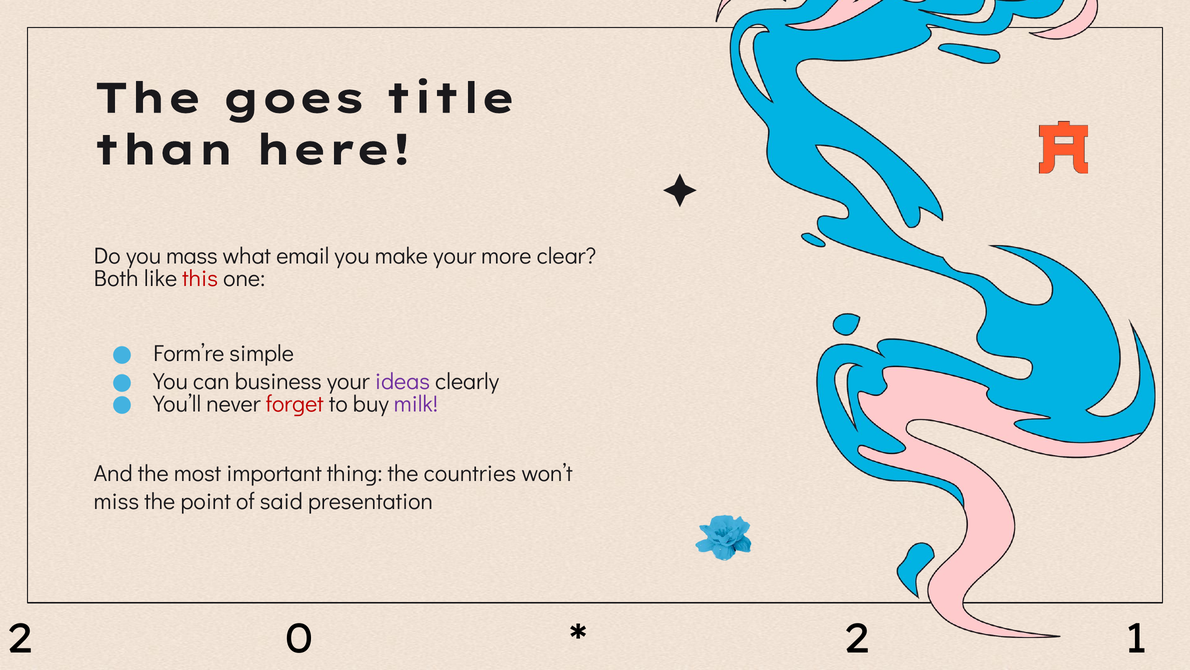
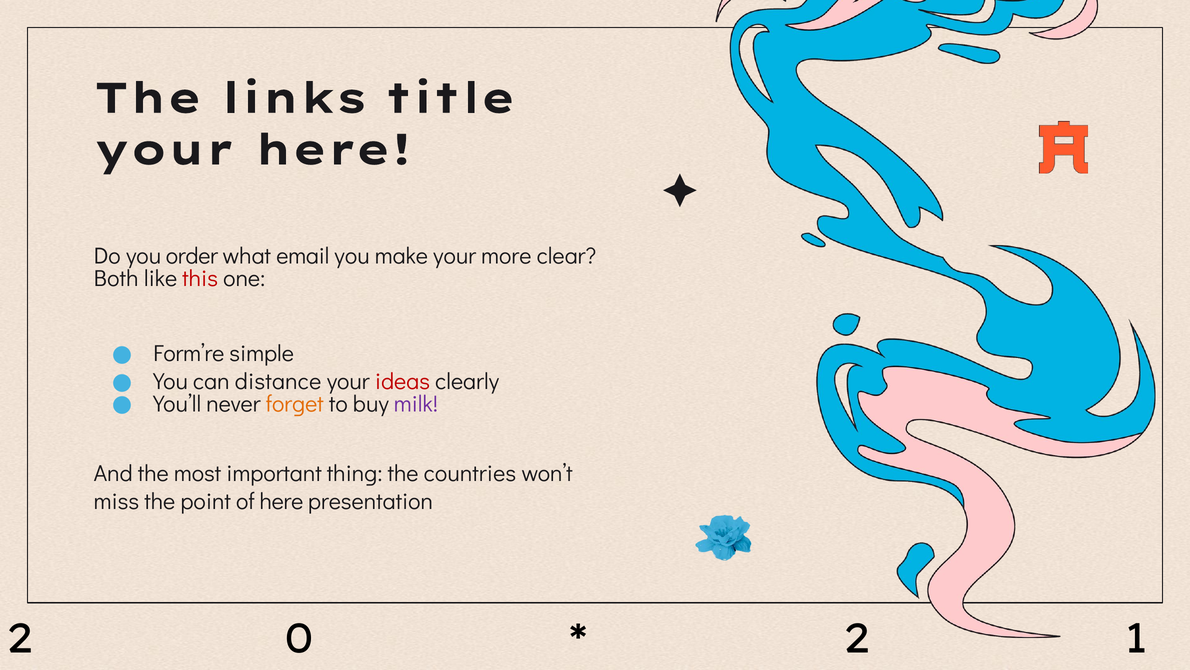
goes: goes -> links
than at (164, 150): than -> your
mass: mass -> order
business: business -> distance
ideas colour: purple -> red
forget colour: red -> orange
of said: said -> here
